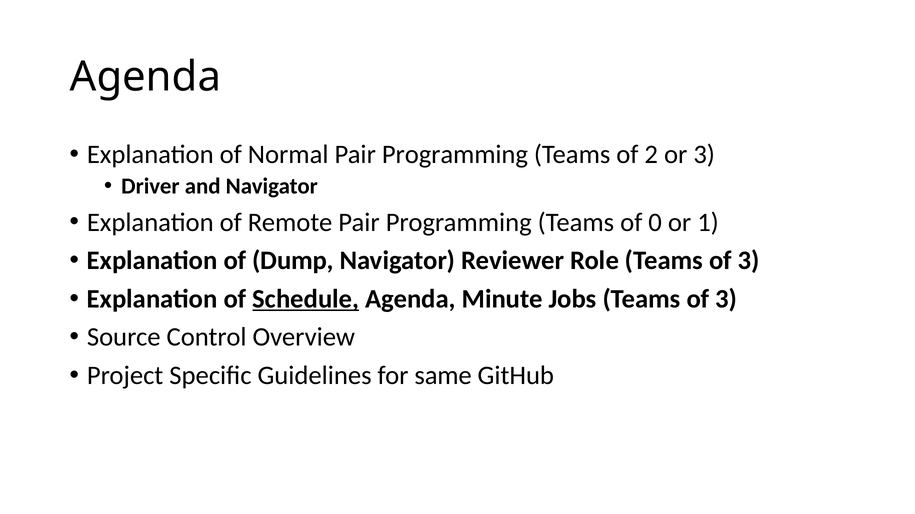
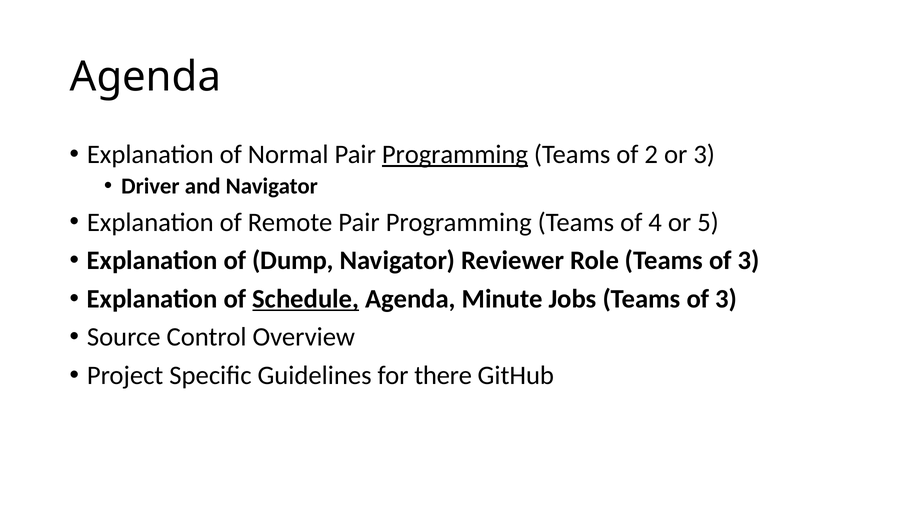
Programming at (455, 155) underline: none -> present
0: 0 -> 4
1: 1 -> 5
same: same -> there
